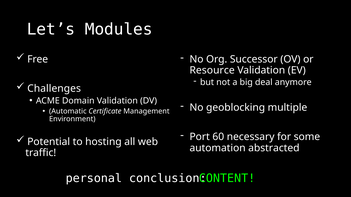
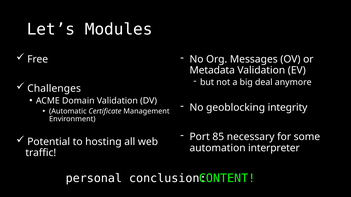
Successor: Successor -> Messages
Resource: Resource -> Metadata
multiple: multiple -> integrity
60: 60 -> 85
abstracted: abstracted -> interpreter
